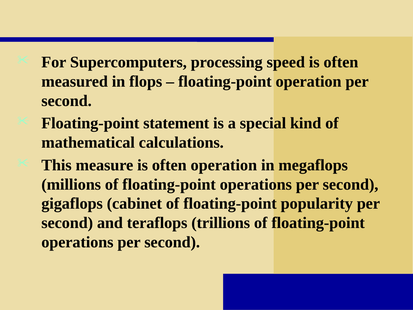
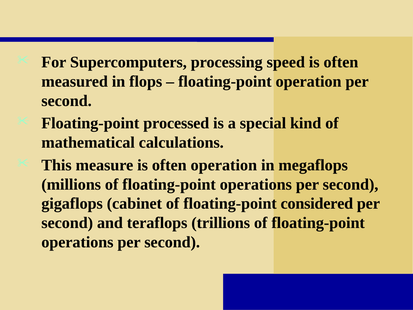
statement: statement -> processed
popularity: popularity -> considered
